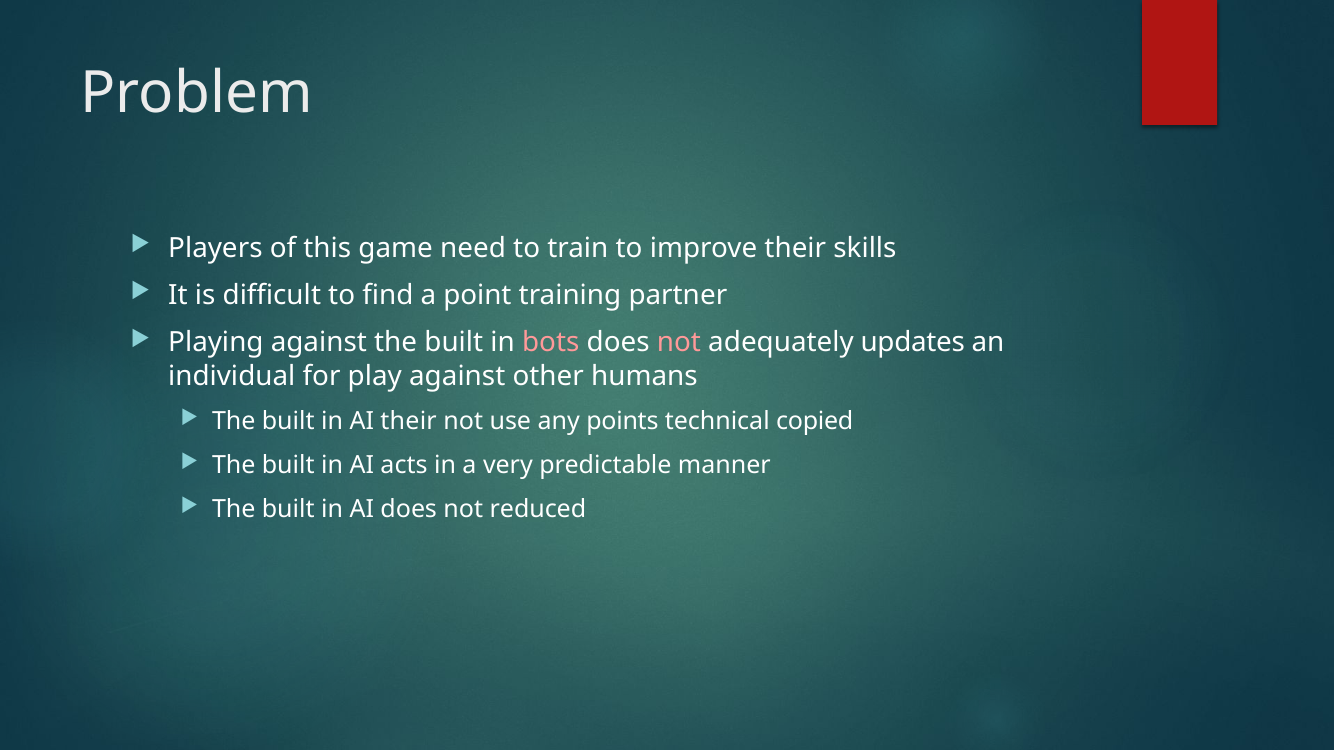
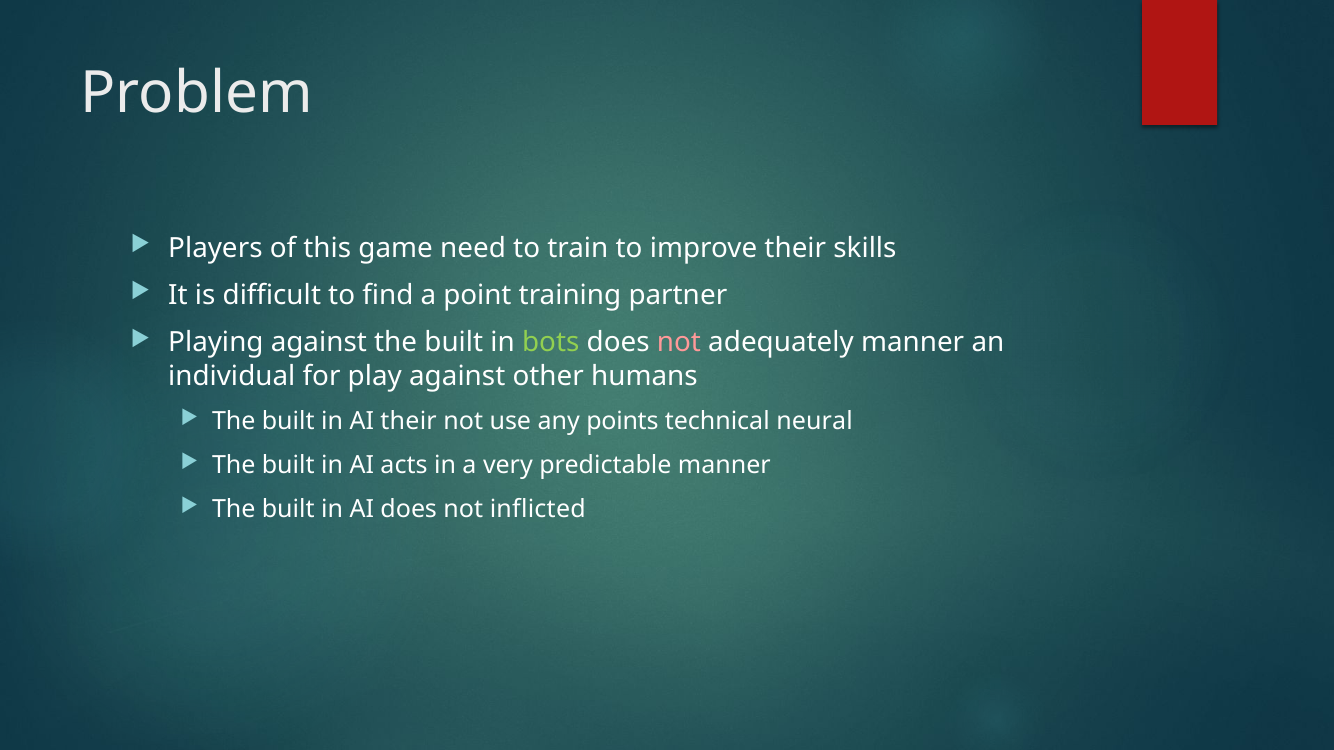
bots colour: pink -> light green
adequately updates: updates -> manner
copied: copied -> neural
reduced: reduced -> inflicted
